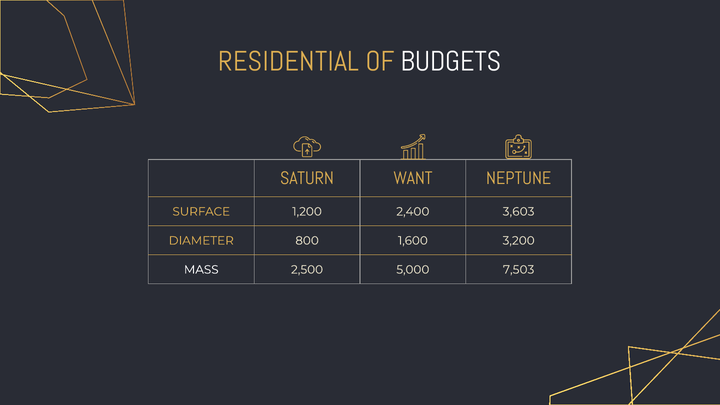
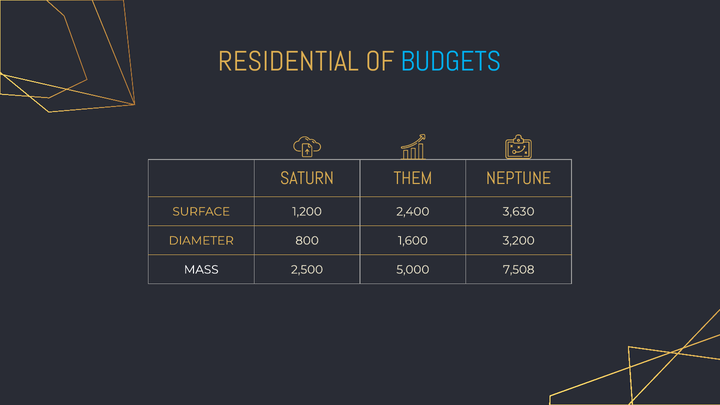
BUDGETS colour: white -> light blue
WANT: WANT -> THEM
3,603: 3,603 -> 3,630
7,503: 7,503 -> 7,508
